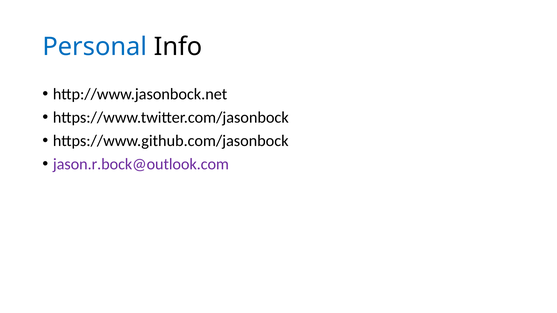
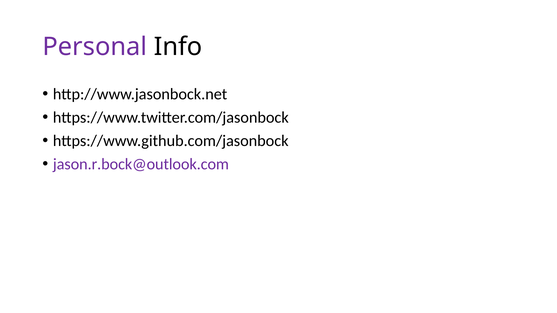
Personal colour: blue -> purple
